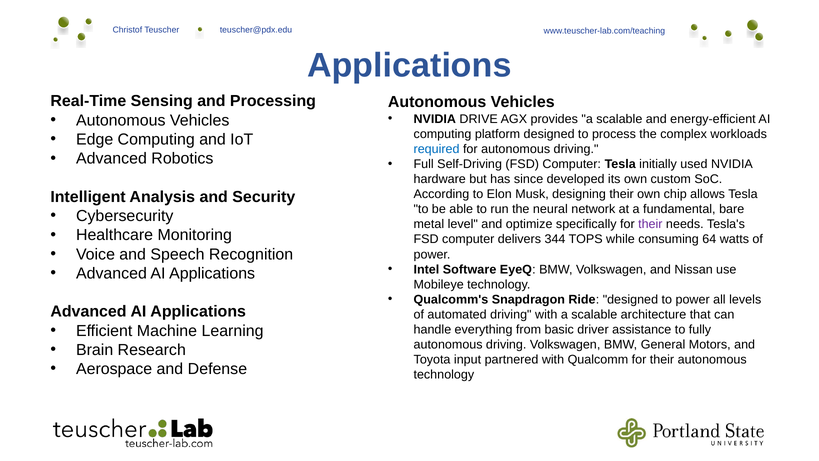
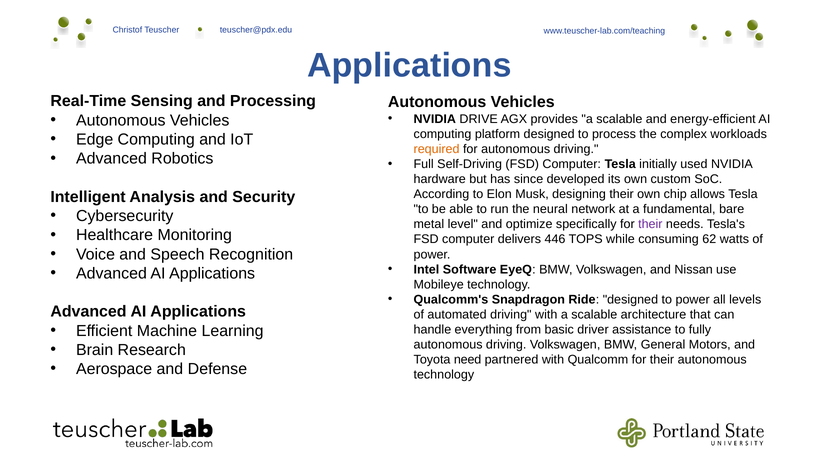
required colour: blue -> orange
344: 344 -> 446
64: 64 -> 62
input: input -> need
